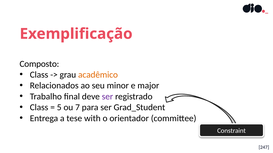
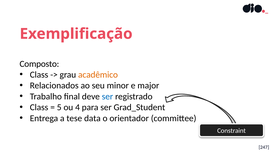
ser at (107, 97) colour: purple -> blue
7: 7 -> 4
with: with -> data
